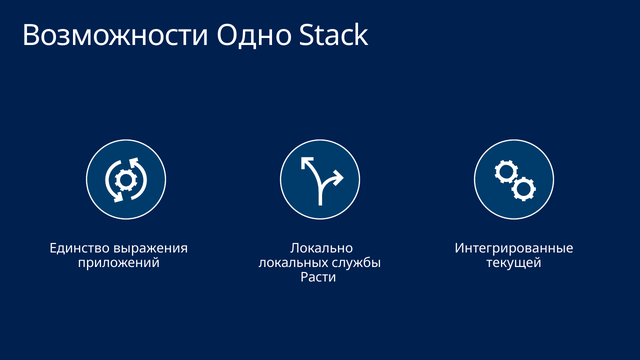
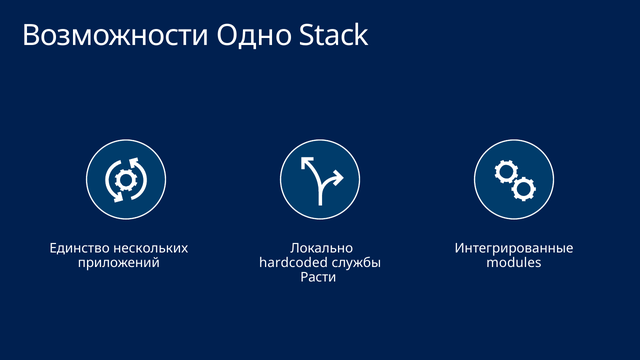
выражения: выражения -> нескольких
локальных: локальных -> hardcoded
текущей: текущей -> modules
